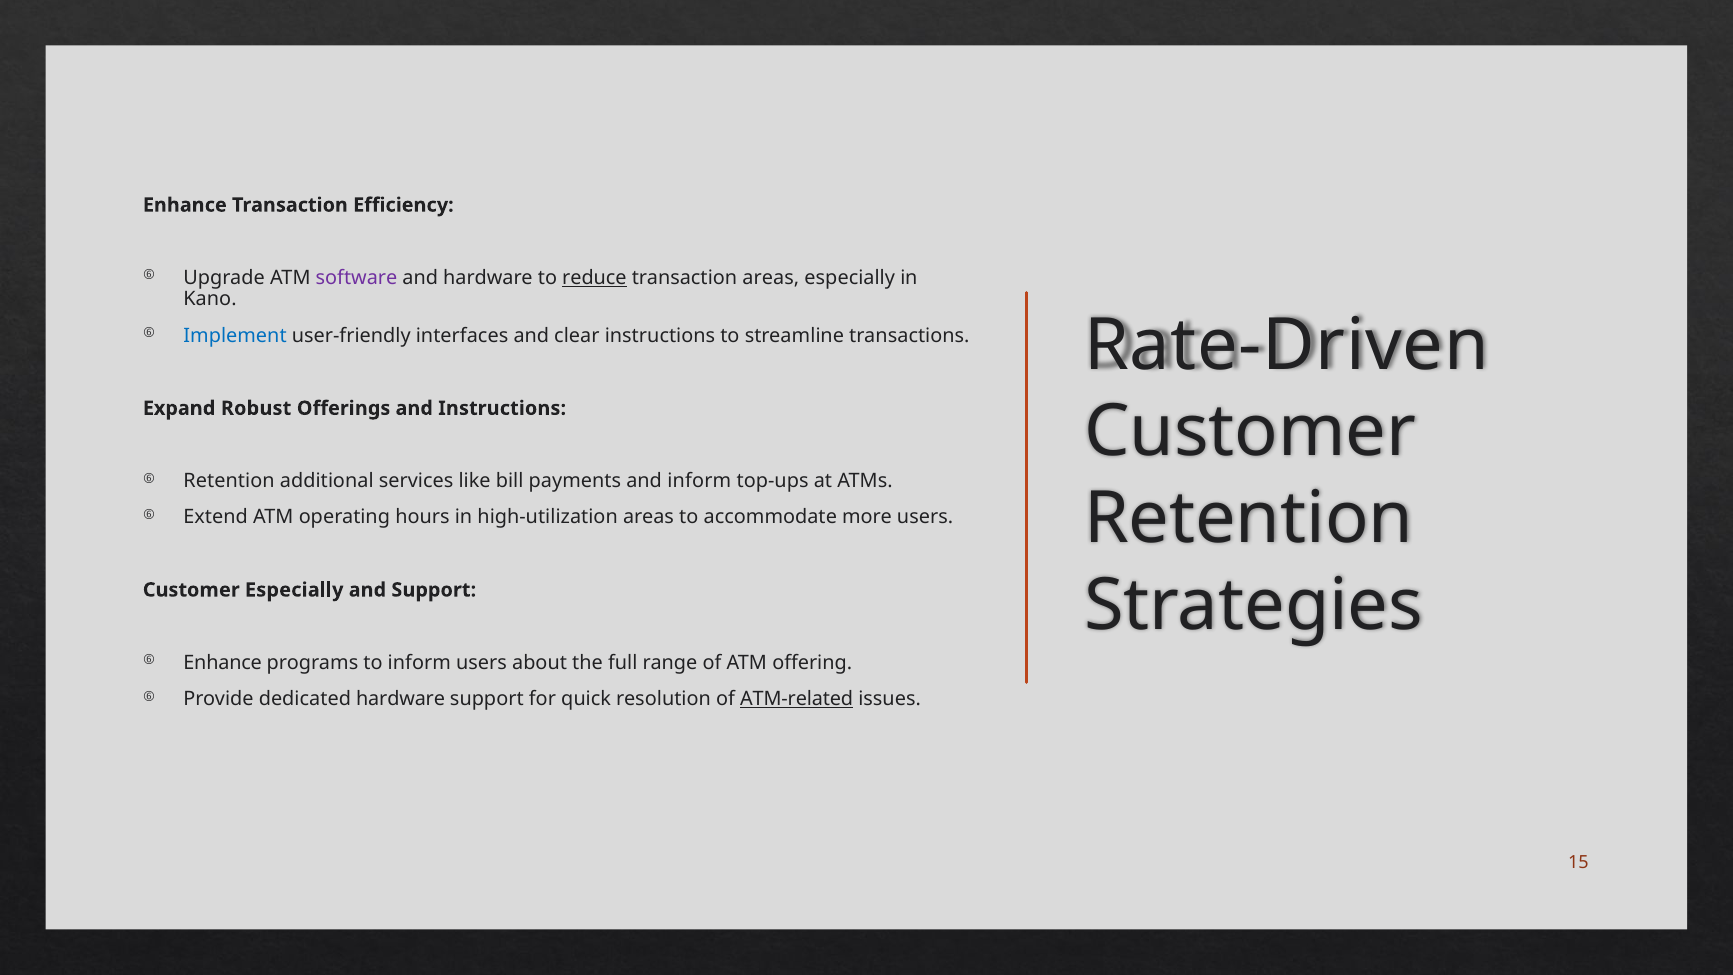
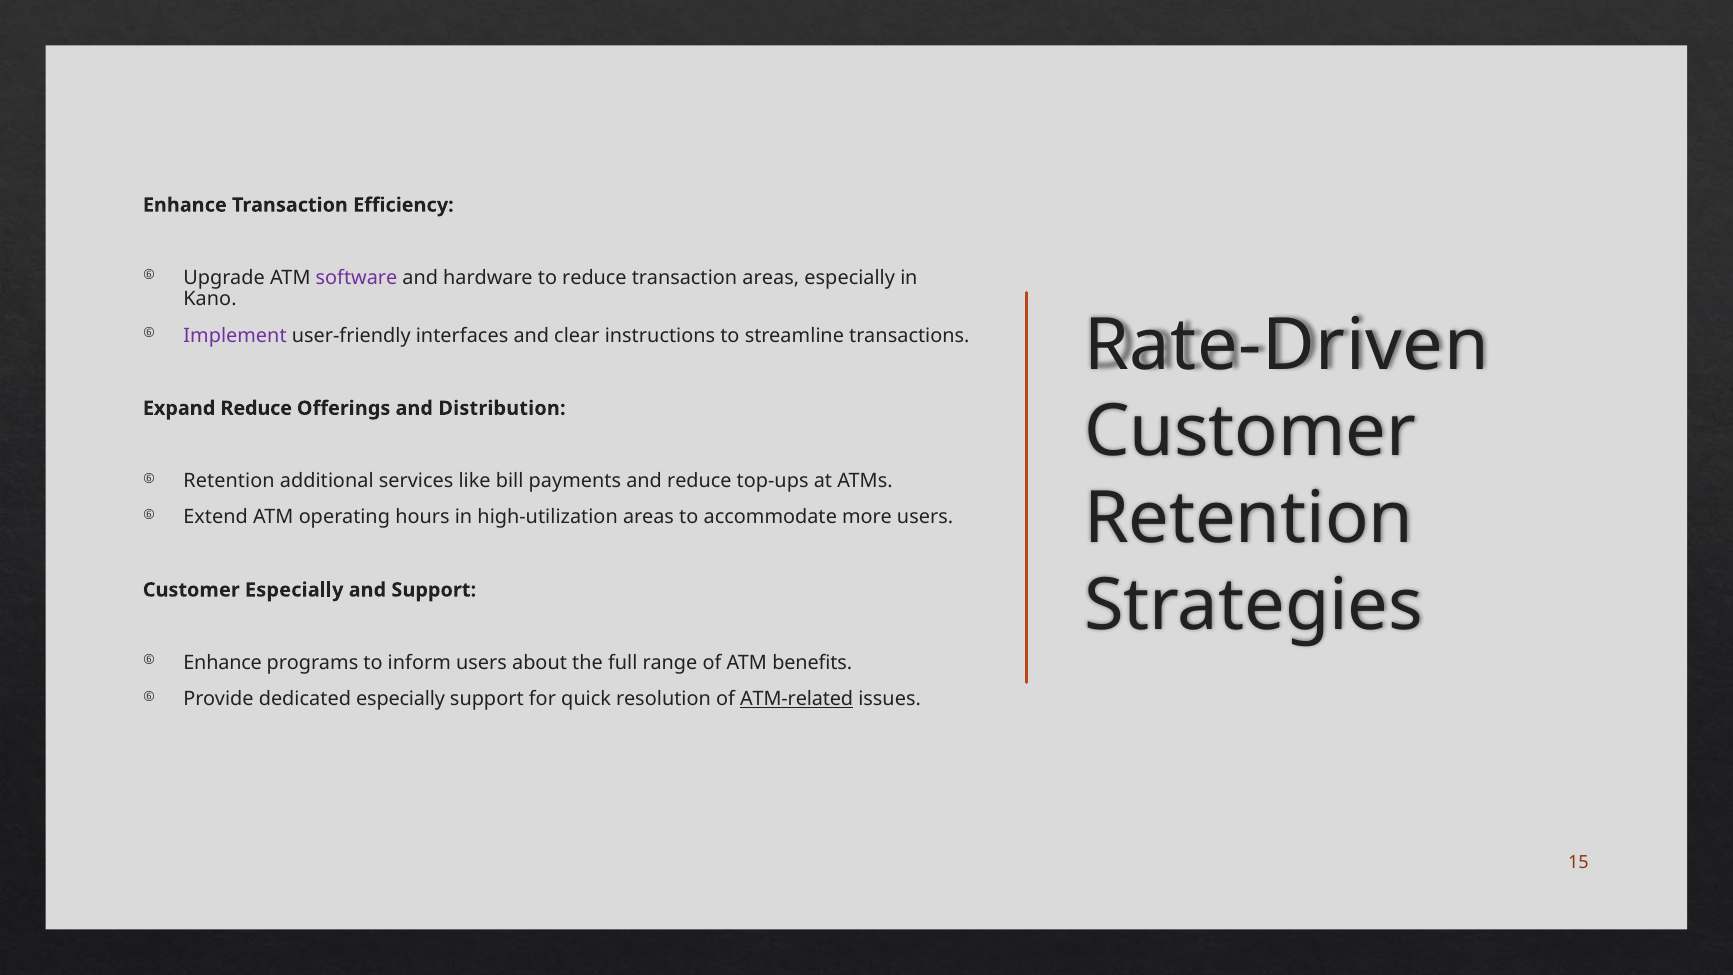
reduce at (594, 278) underline: present -> none
Implement colour: blue -> purple
Expand Robust: Robust -> Reduce
and Instructions: Instructions -> Distribution
and inform: inform -> reduce
offering: offering -> benefits
dedicated hardware: hardware -> especially
